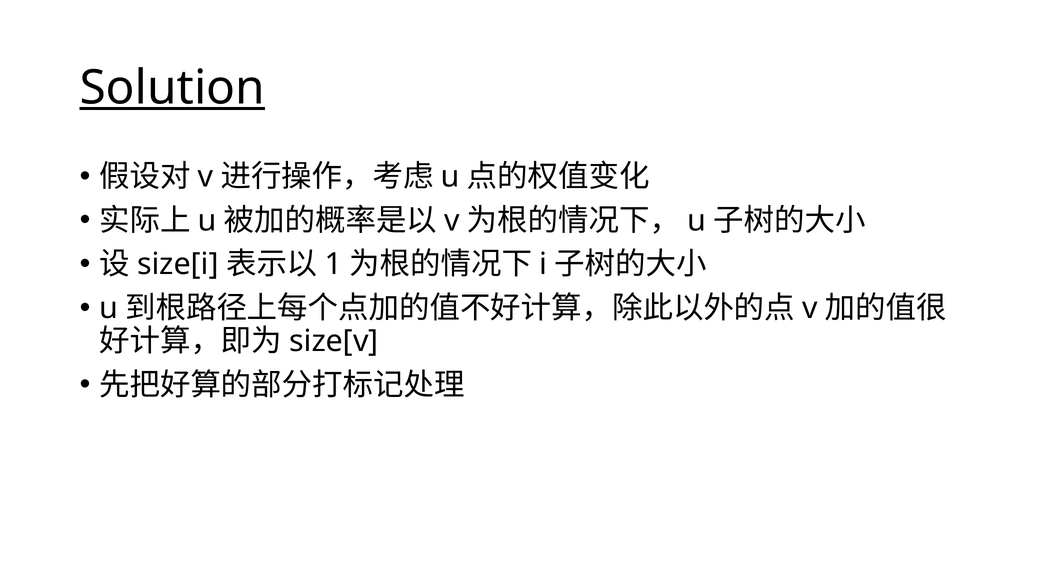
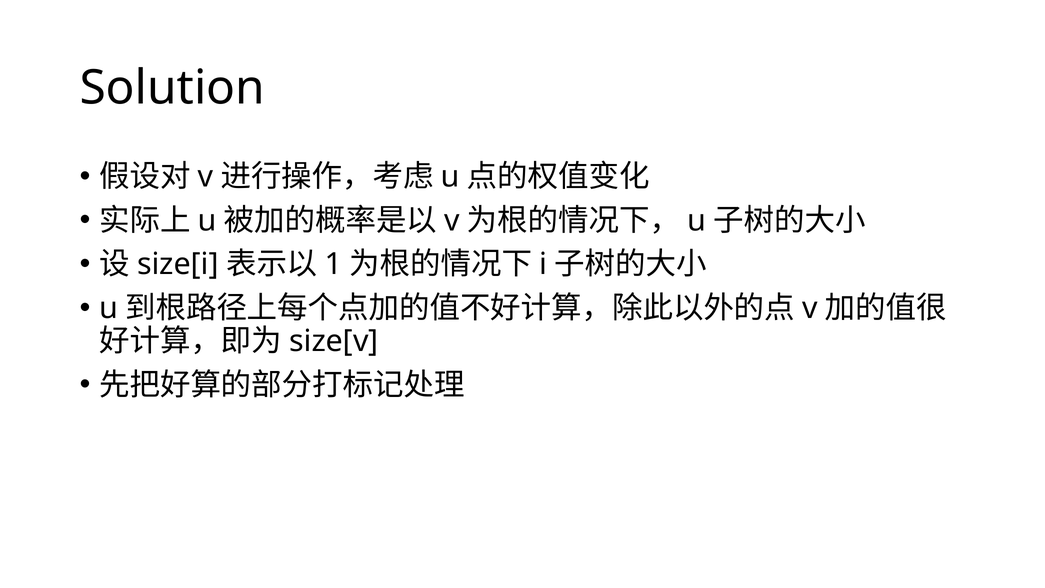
Solution underline: present -> none
